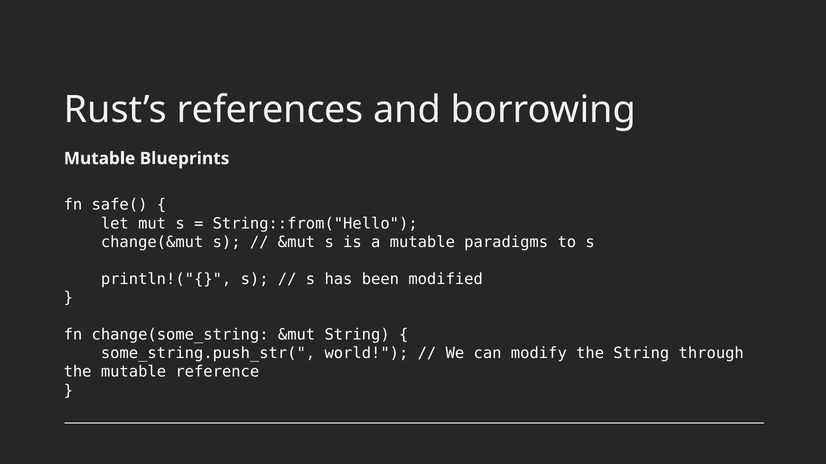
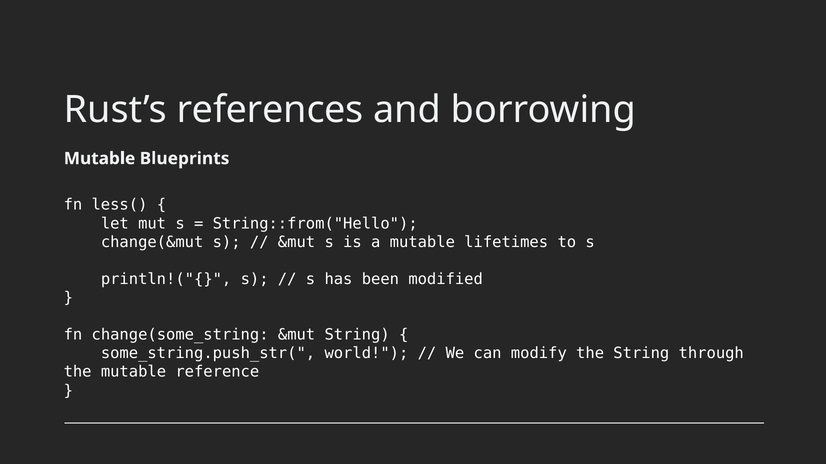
safe(: safe( -> less(
paradigms: paradigms -> lifetimes
